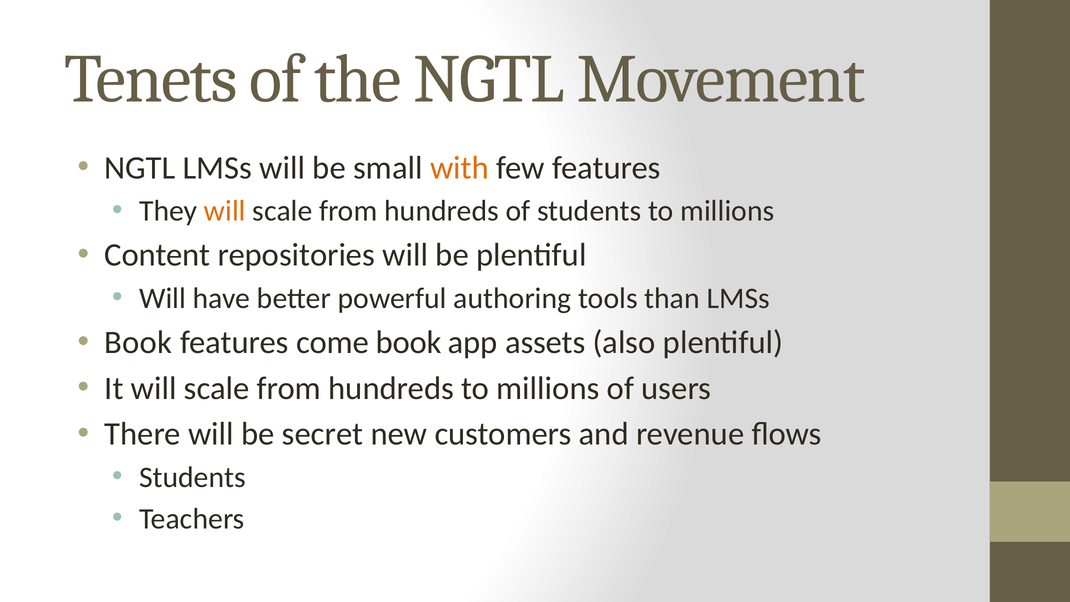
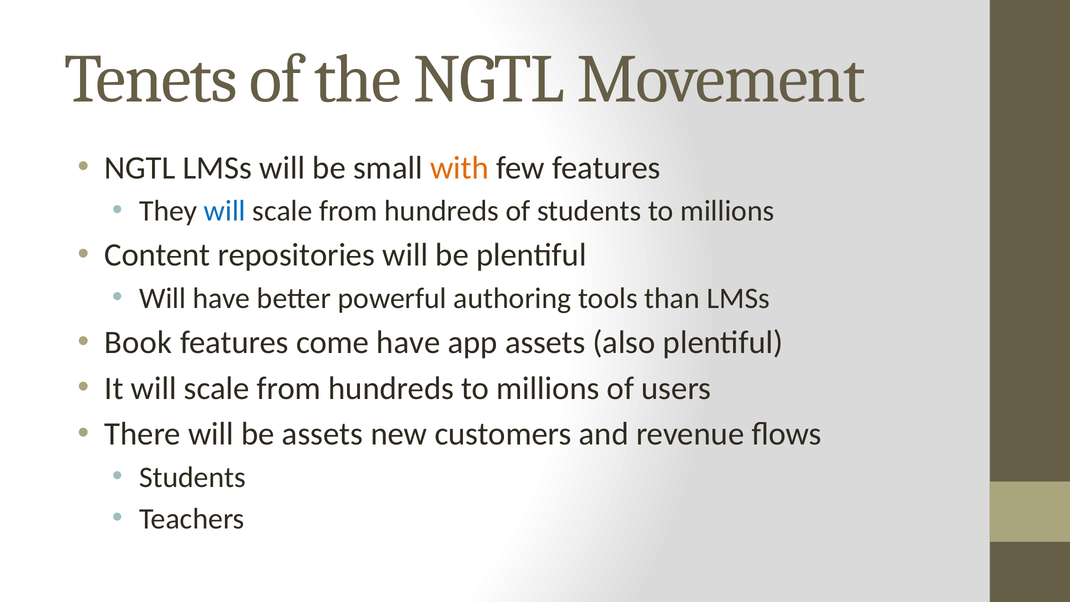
will at (225, 211) colour: orange -> blue
come book: book -> have
be secret: secret -> assets
